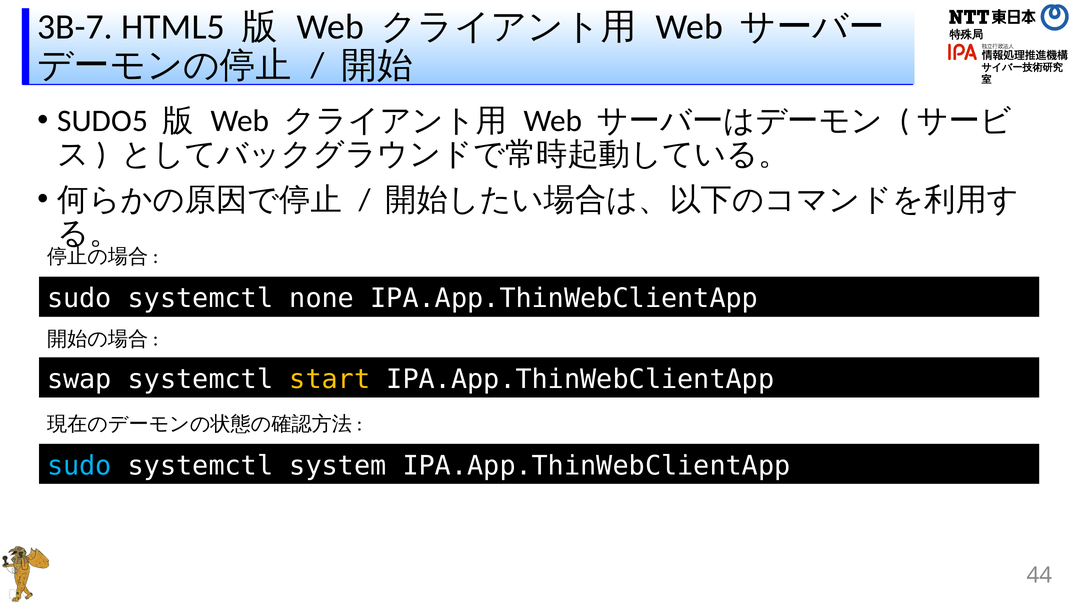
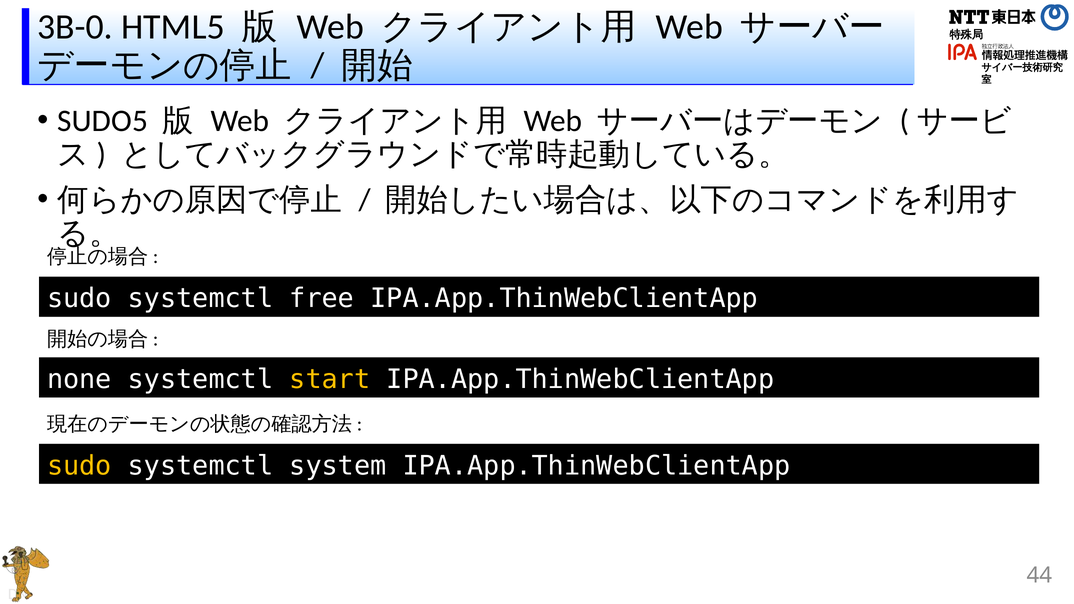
3B-7: 3B-7 -> 3B-0
none: none -> free
swap: swap -> none
sudo at (79, 466) colour: light blue -> yellow
